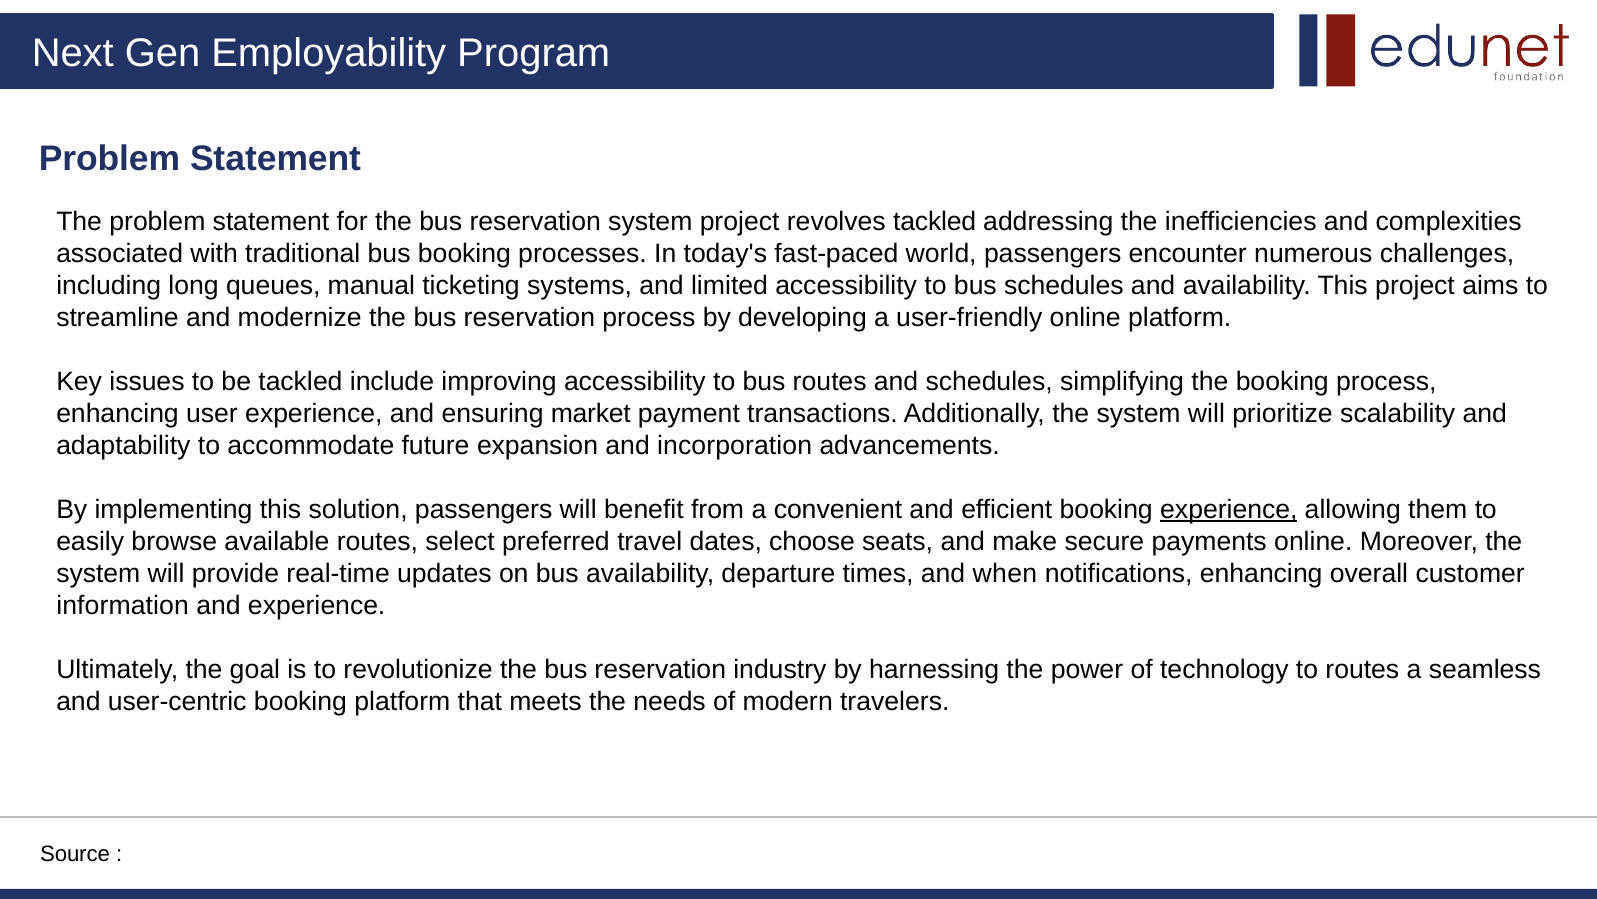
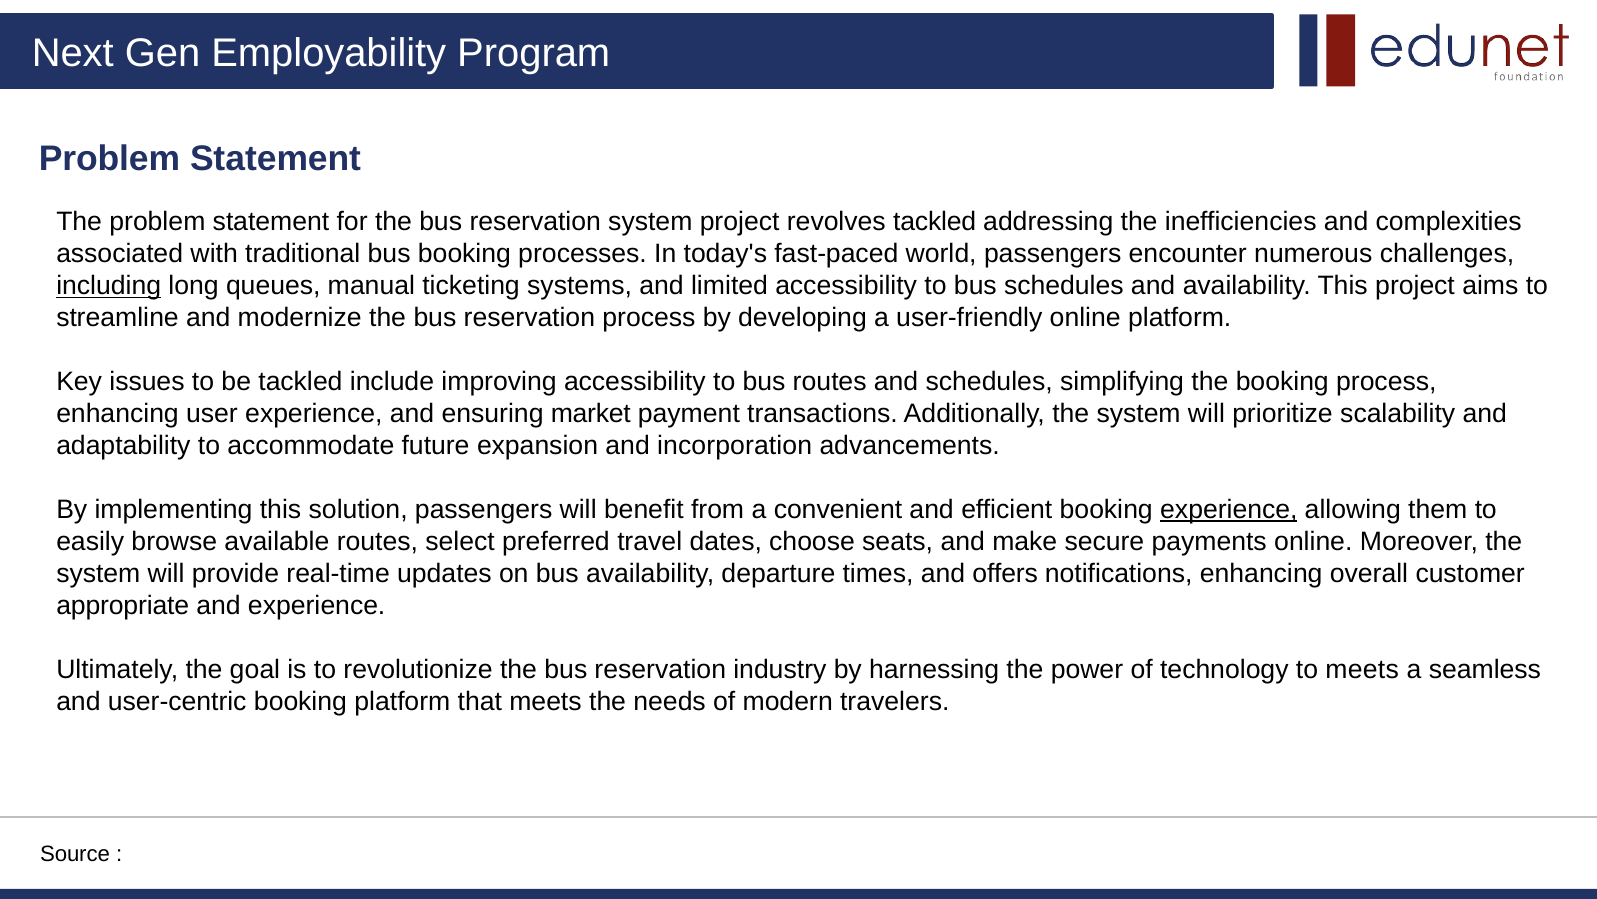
including underline: none -> present
when: when -> offers
information: information -> appropriate
to routes: routes -> meets
